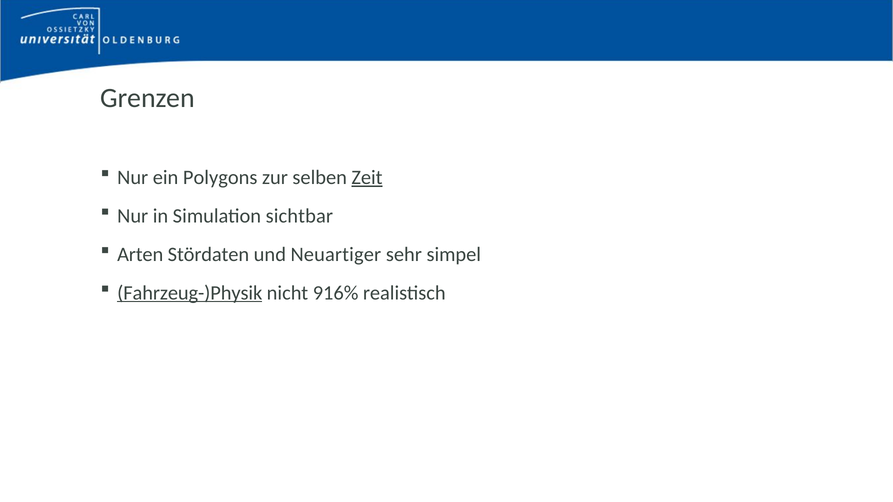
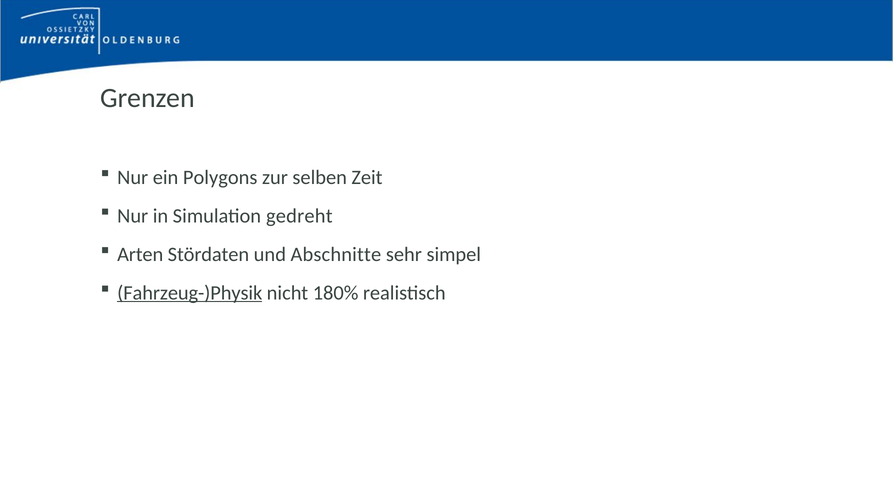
Zeit underline: present -> none
sichtbar: sichtbar -> gedreht
Neuartiger: Neuartiger -> Abschnitte
916%: 916% -> 180%
